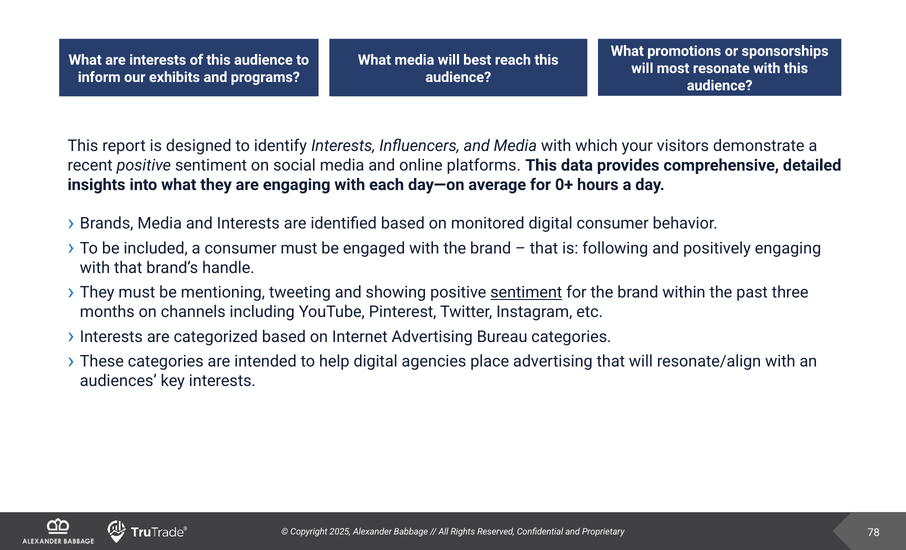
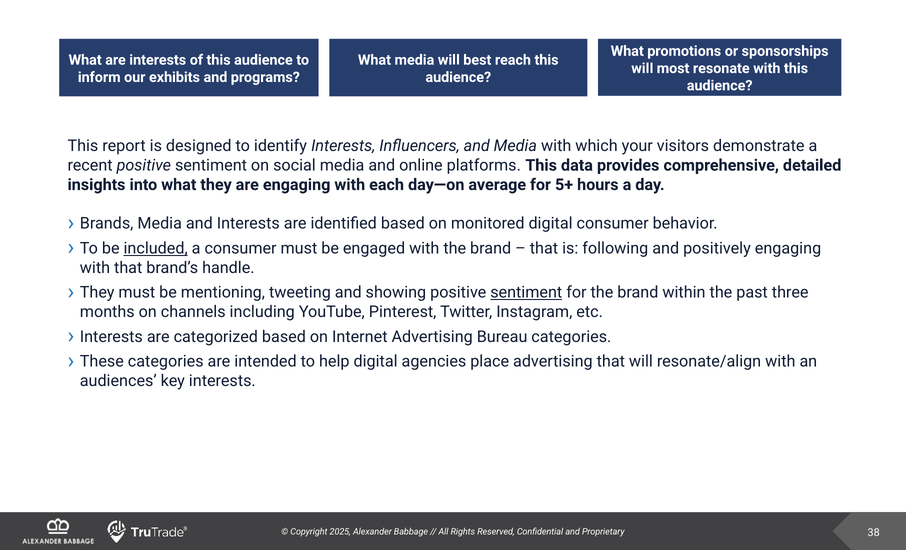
0+: 0+ -> 5+
included underline: none -> present
78: 78 -> 38
